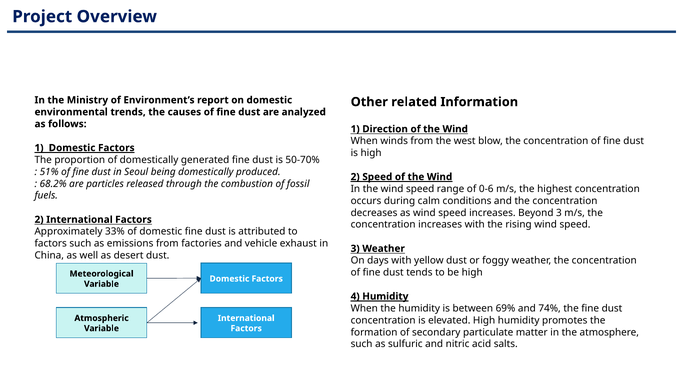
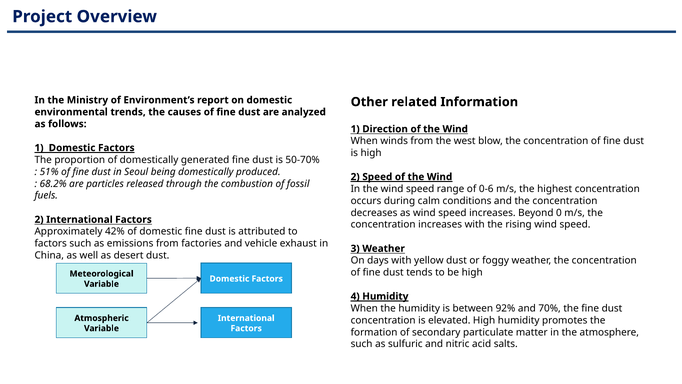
Beyond 3: 3 -> 0
33%: 33% -> 42%
69%: 69% -> 92%
74%: 74% -> 70%
